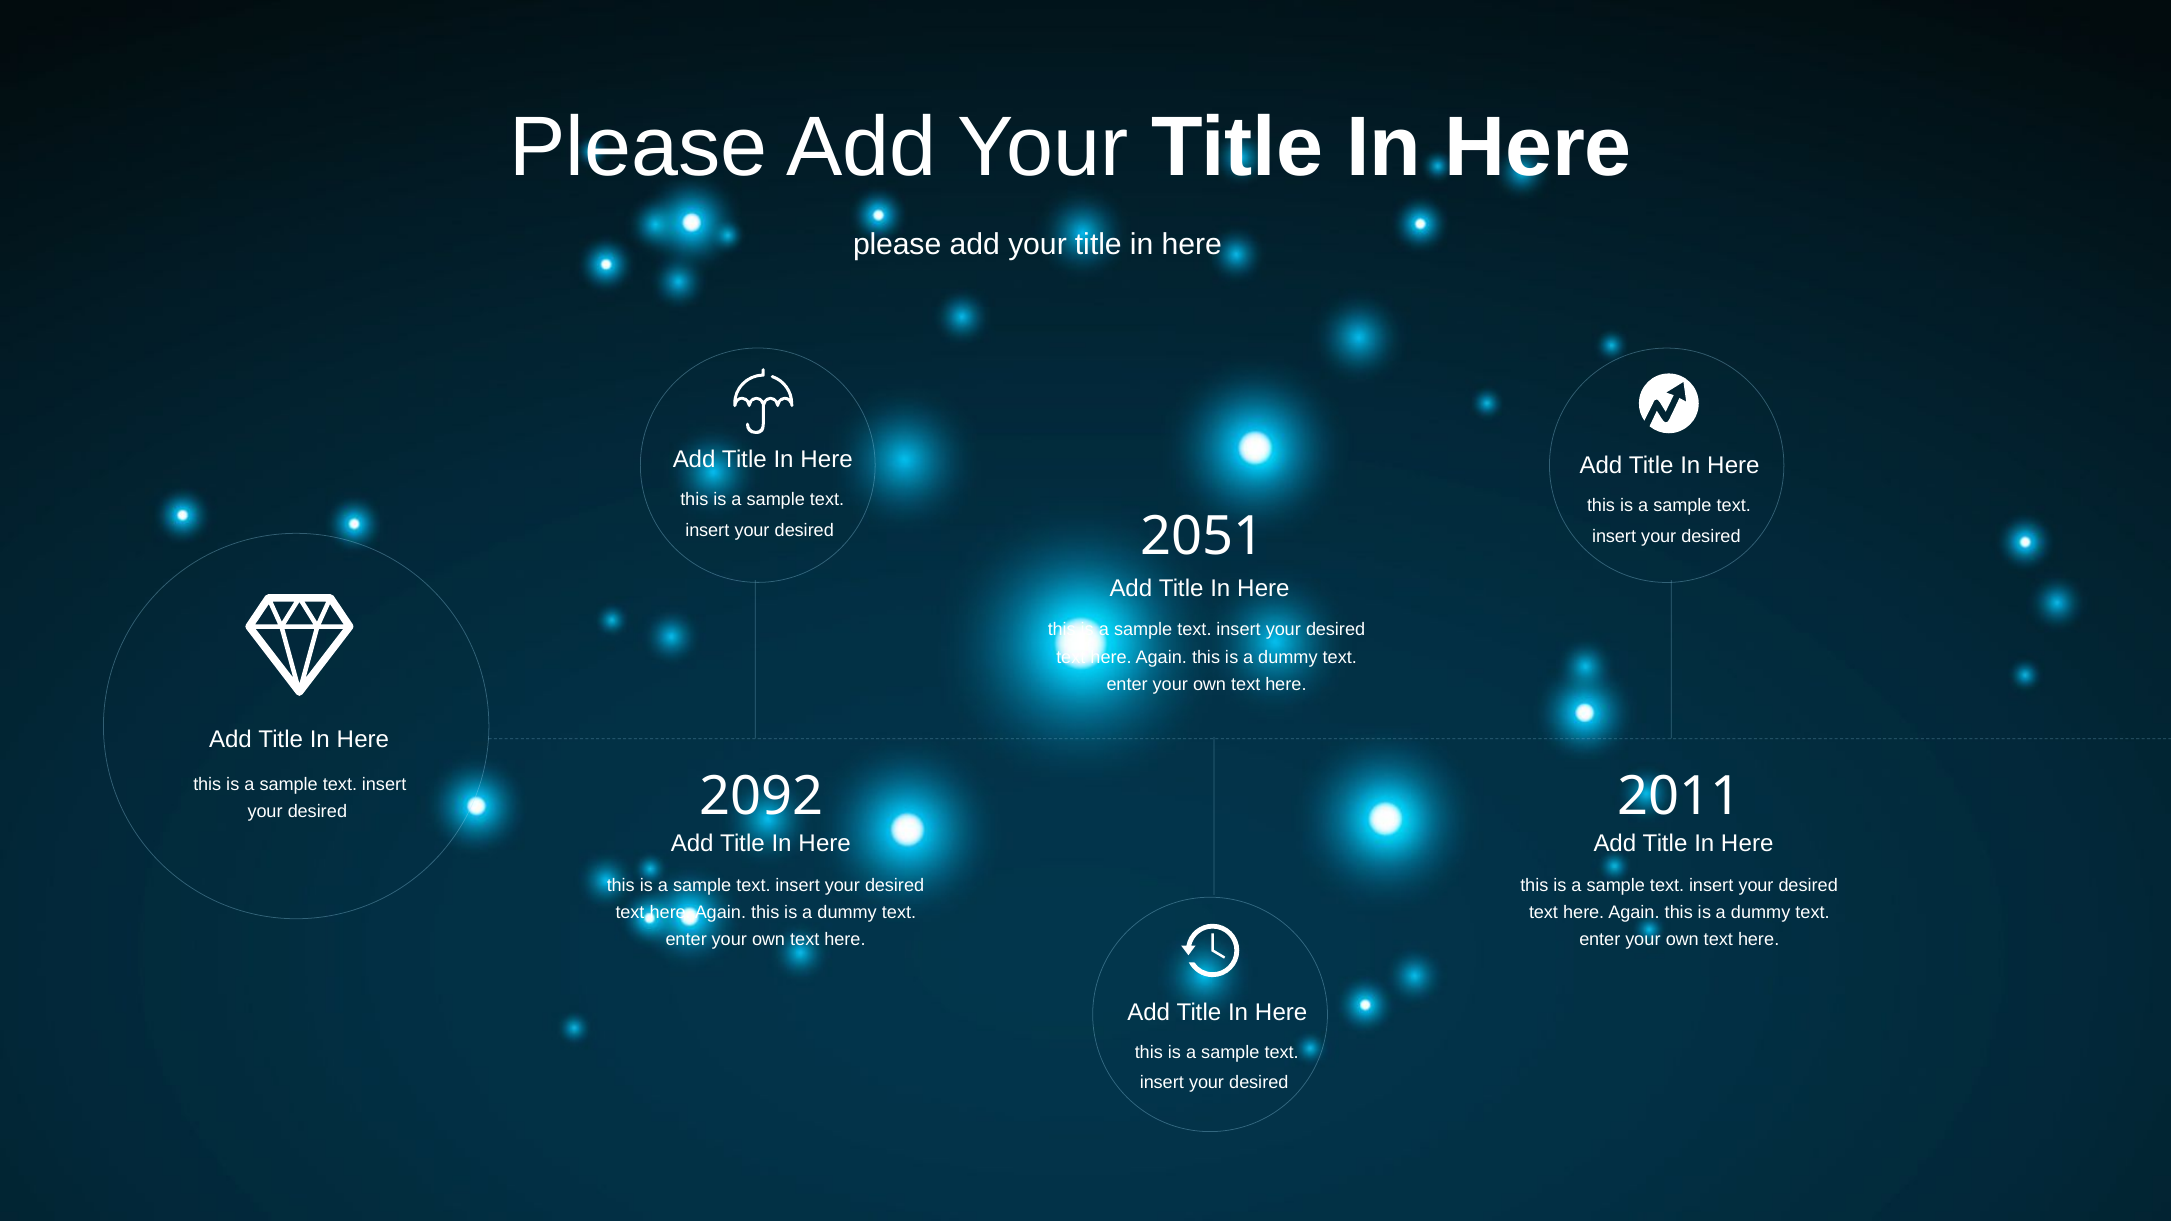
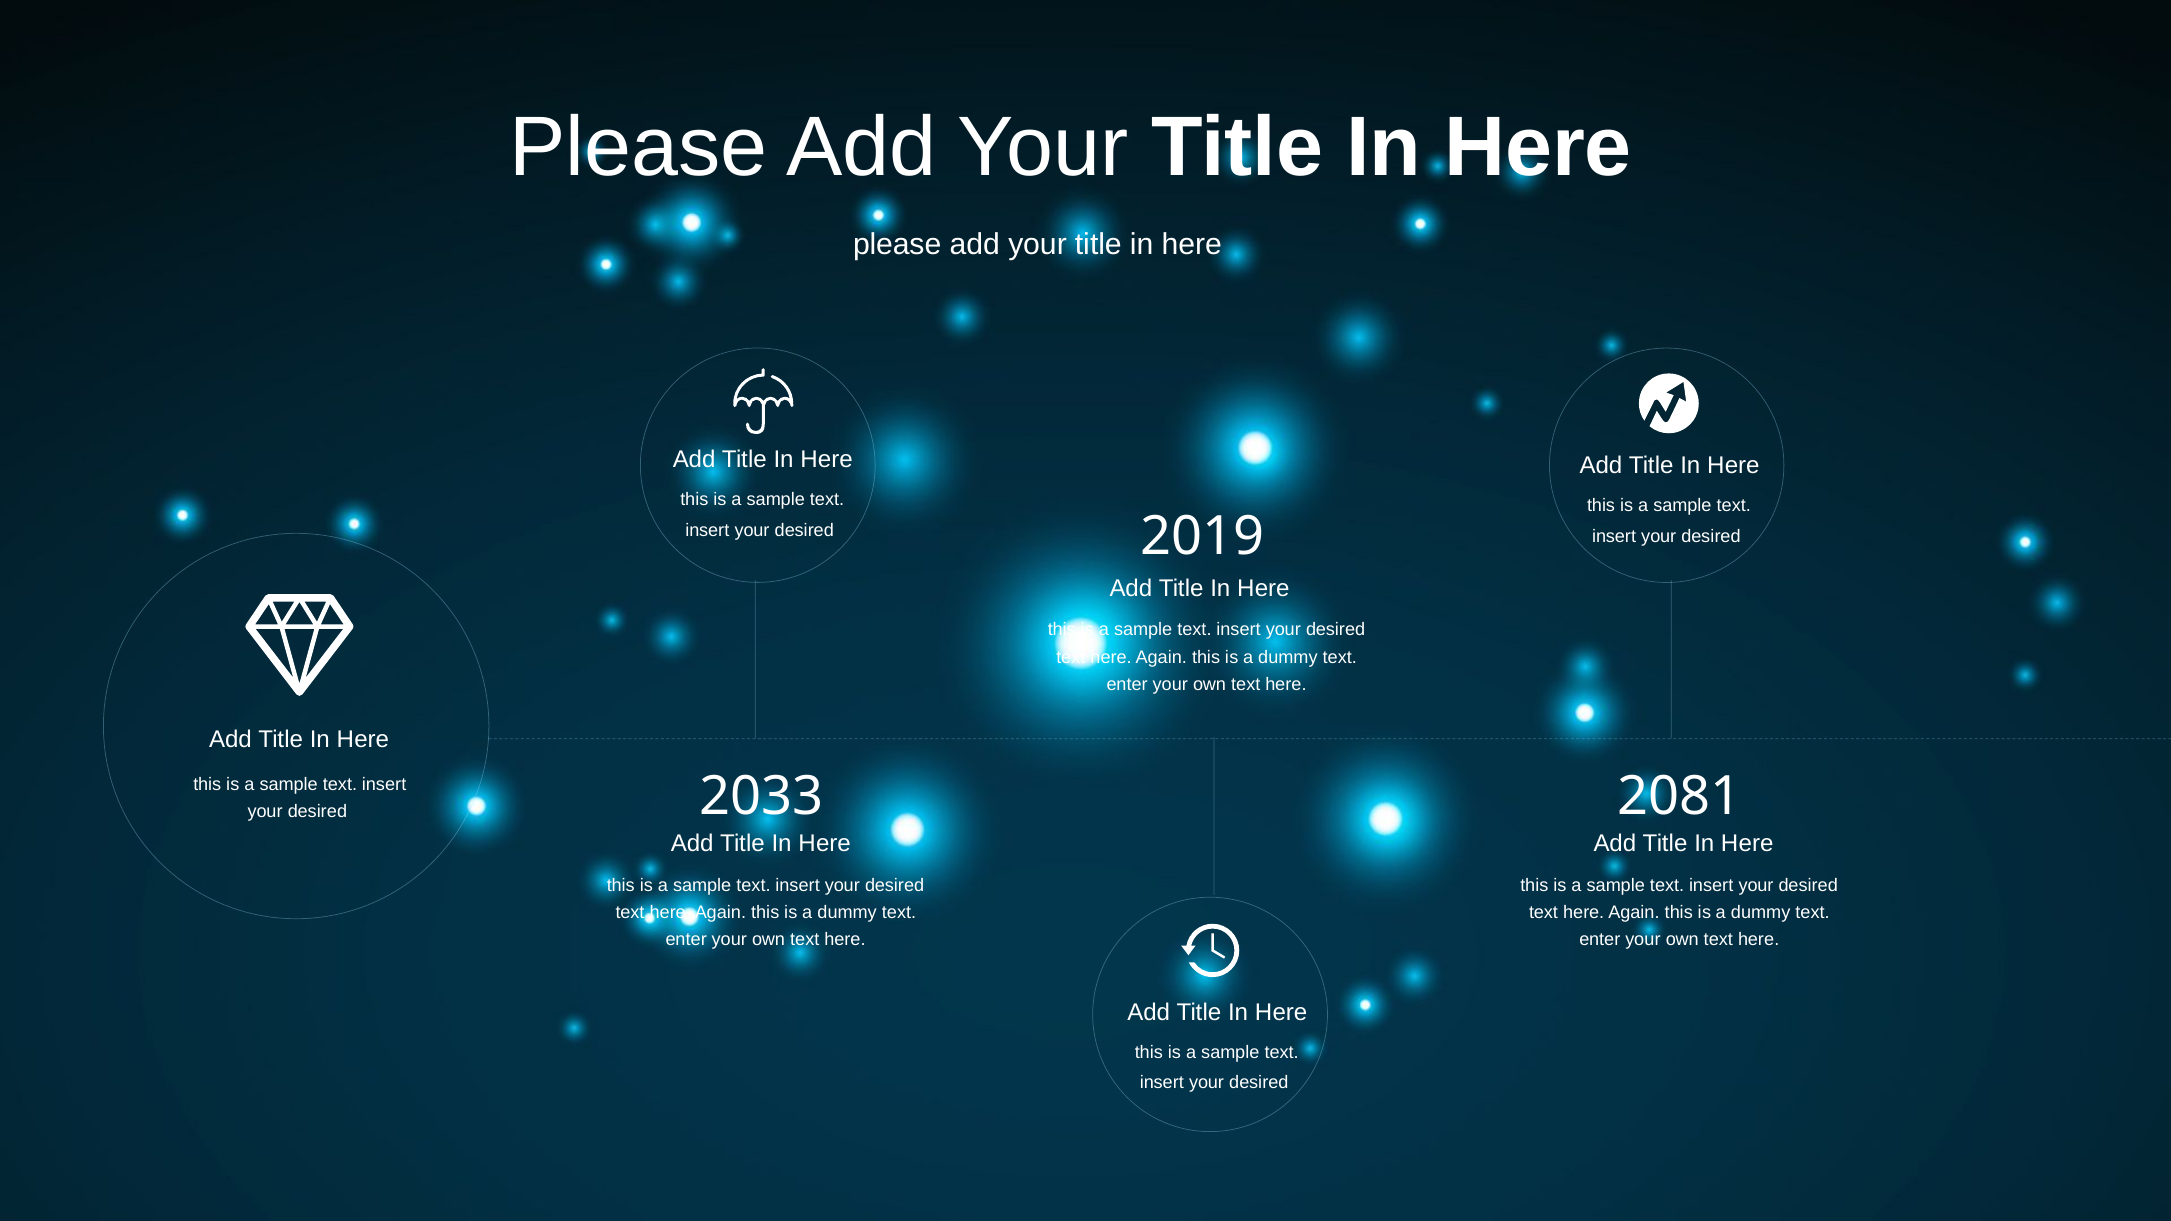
2051: 2051 -> 2019
2011: 2011 -> 2081
2092: 2092 -> 2033
